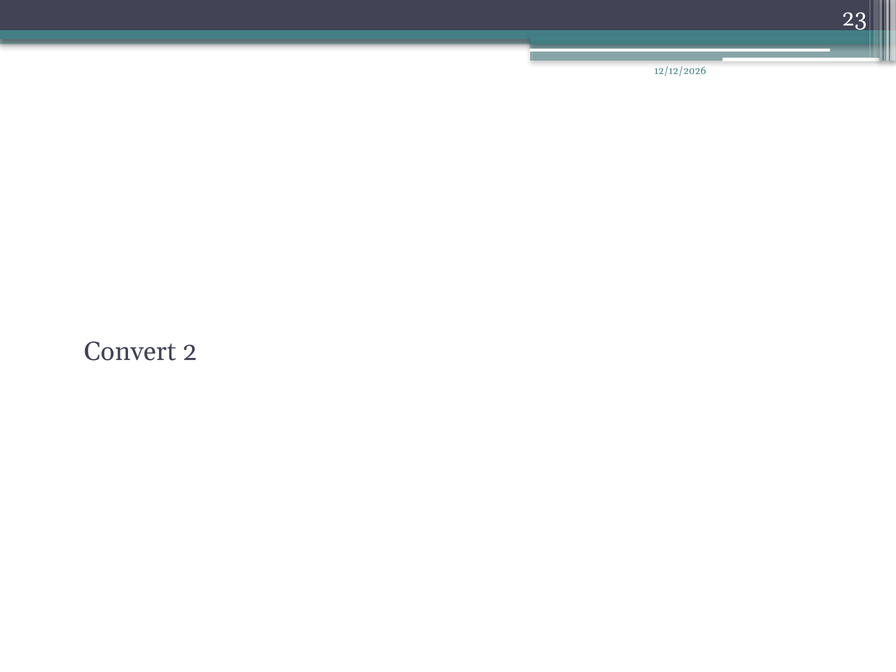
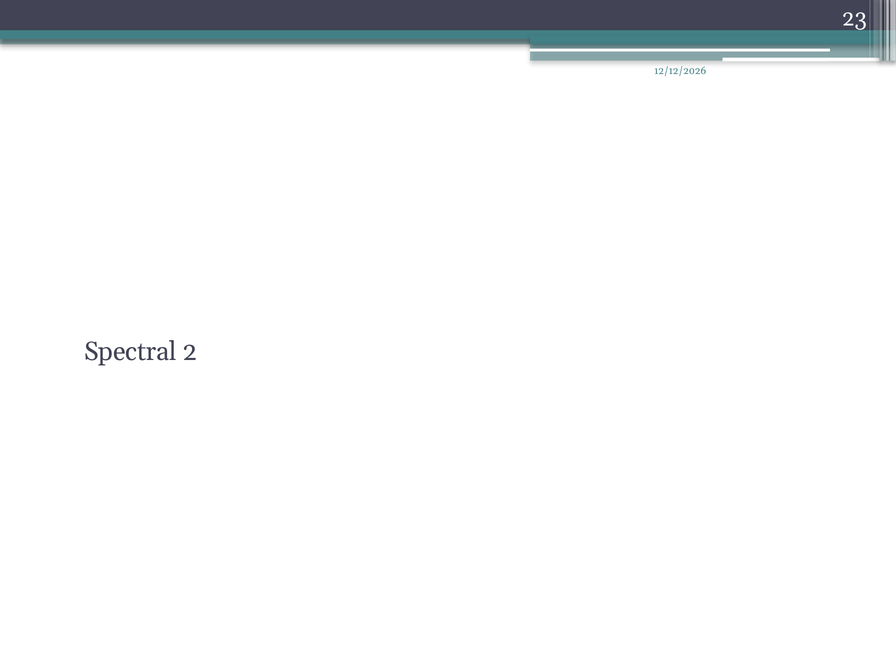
Convert: Convert -> Spectral
